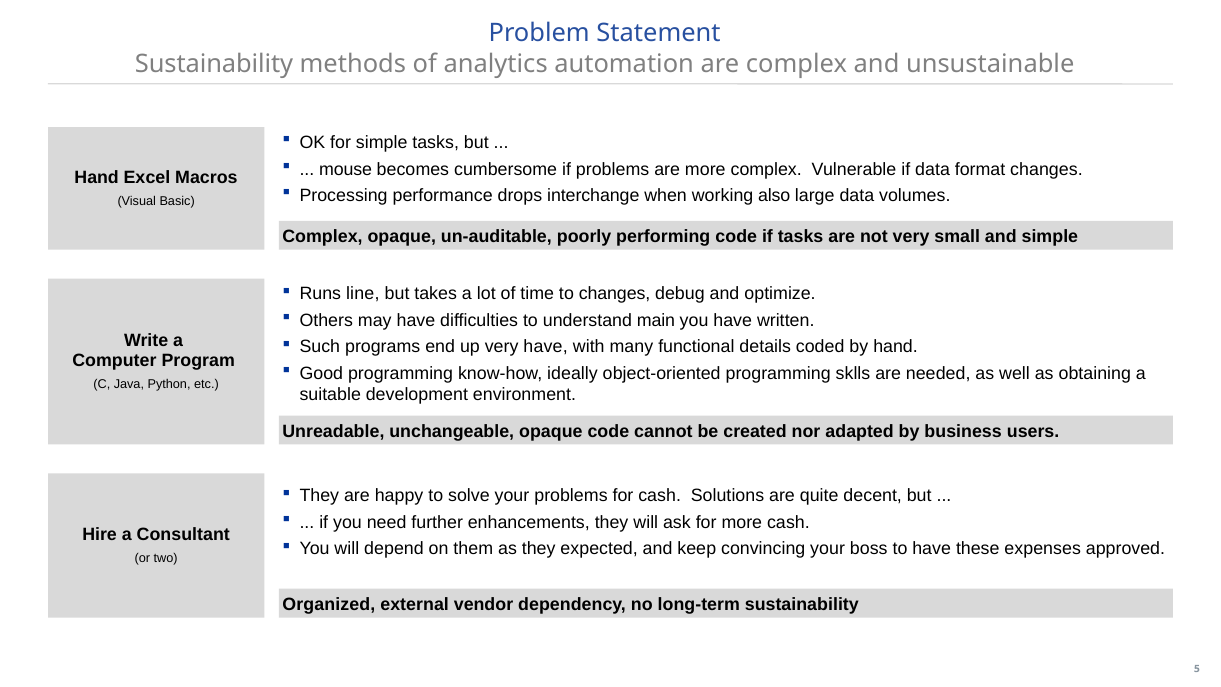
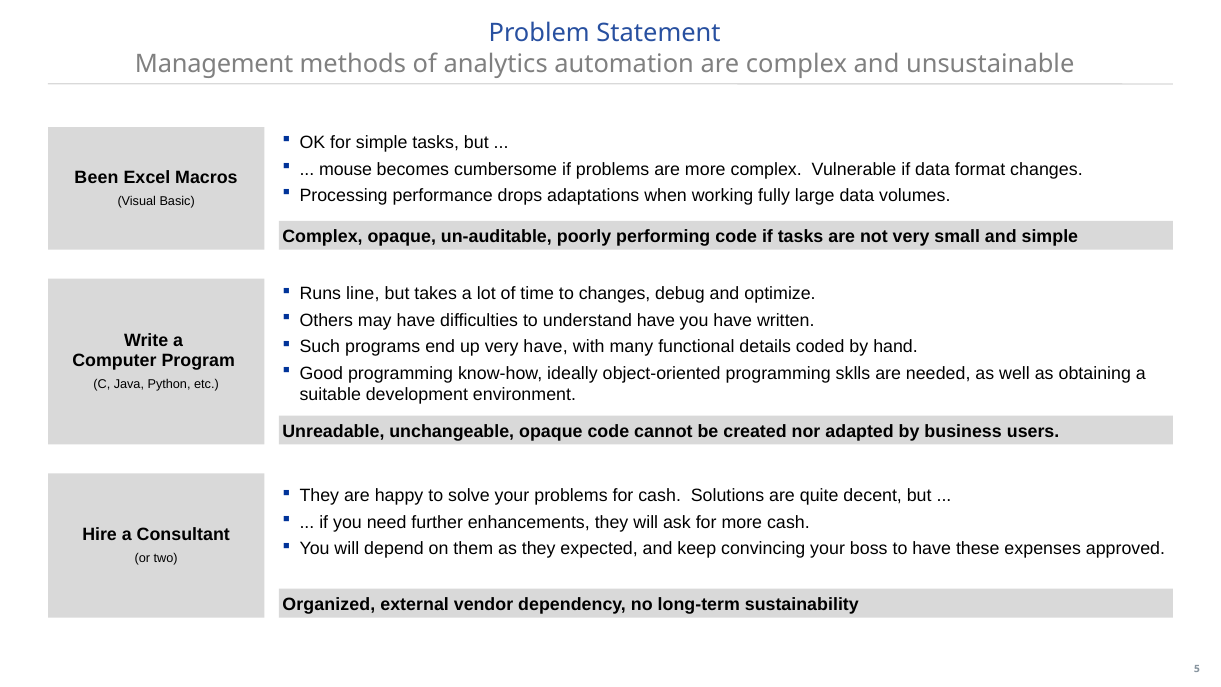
Sustainability at (214, 64): Sustainability -> Management
Hand at (97, 178): Hand -> Been
interchange: interchange -> adaptations
also: also -> fully
understand main: main -> have
